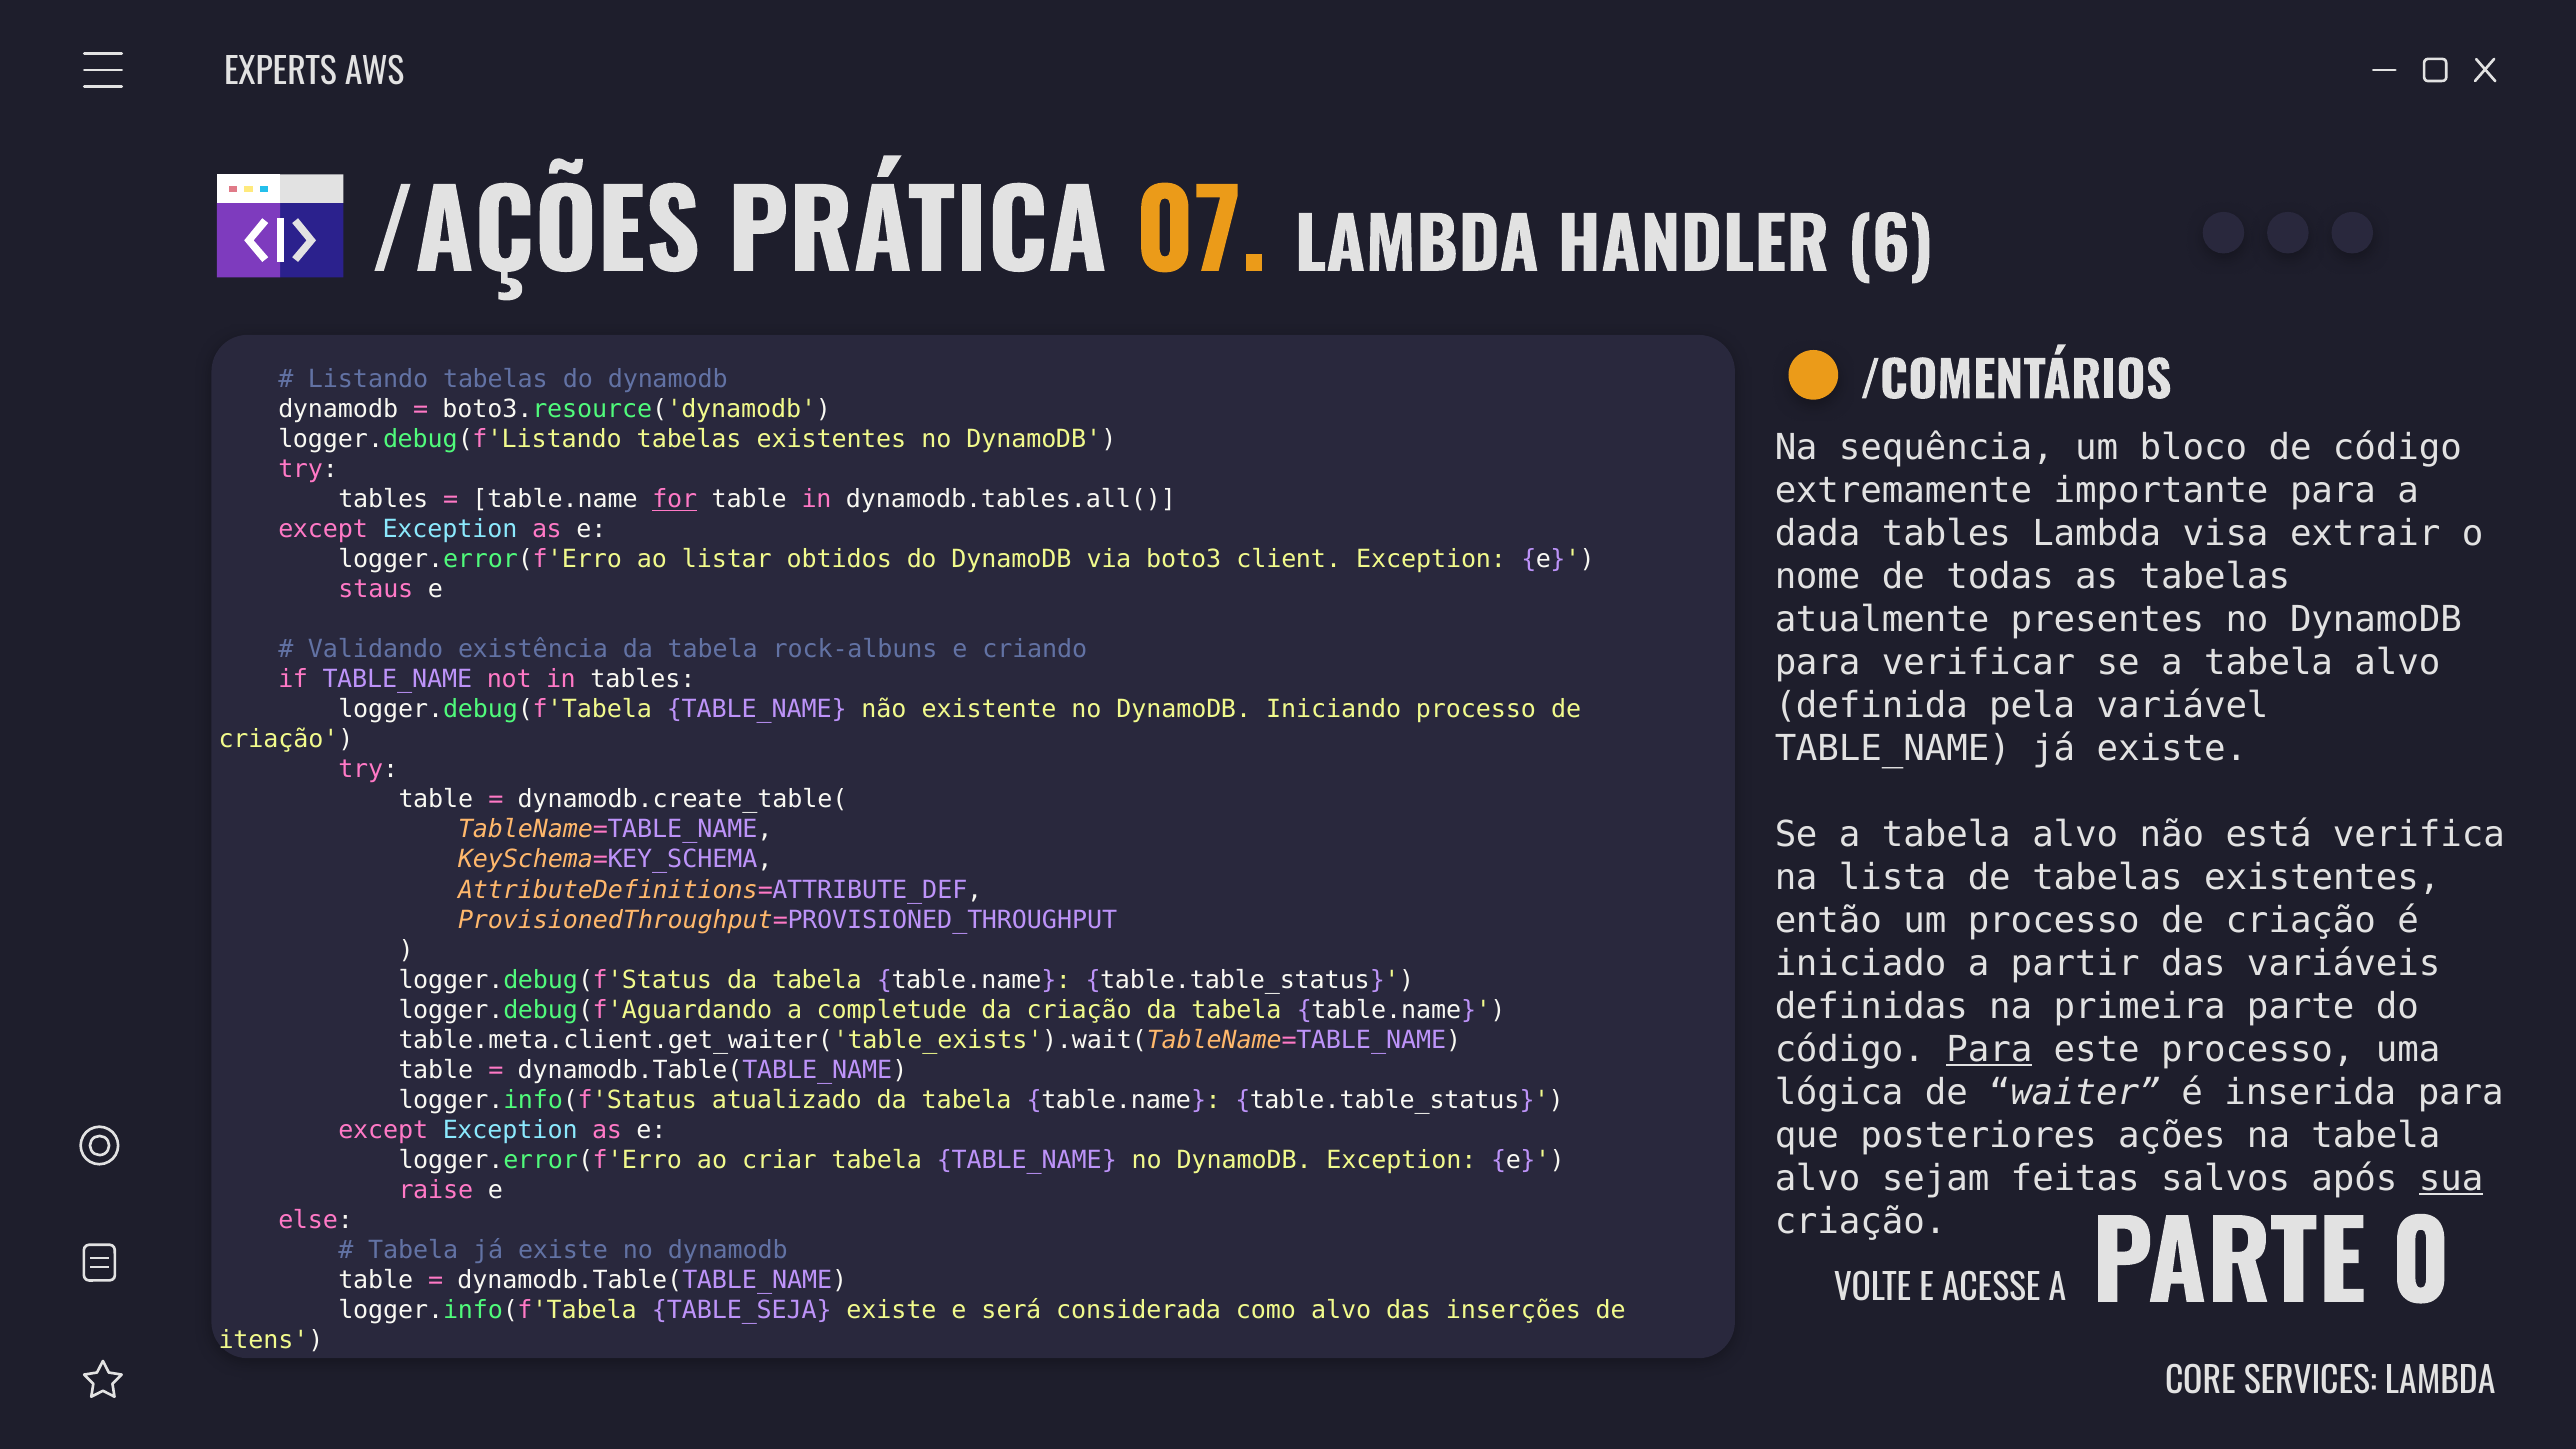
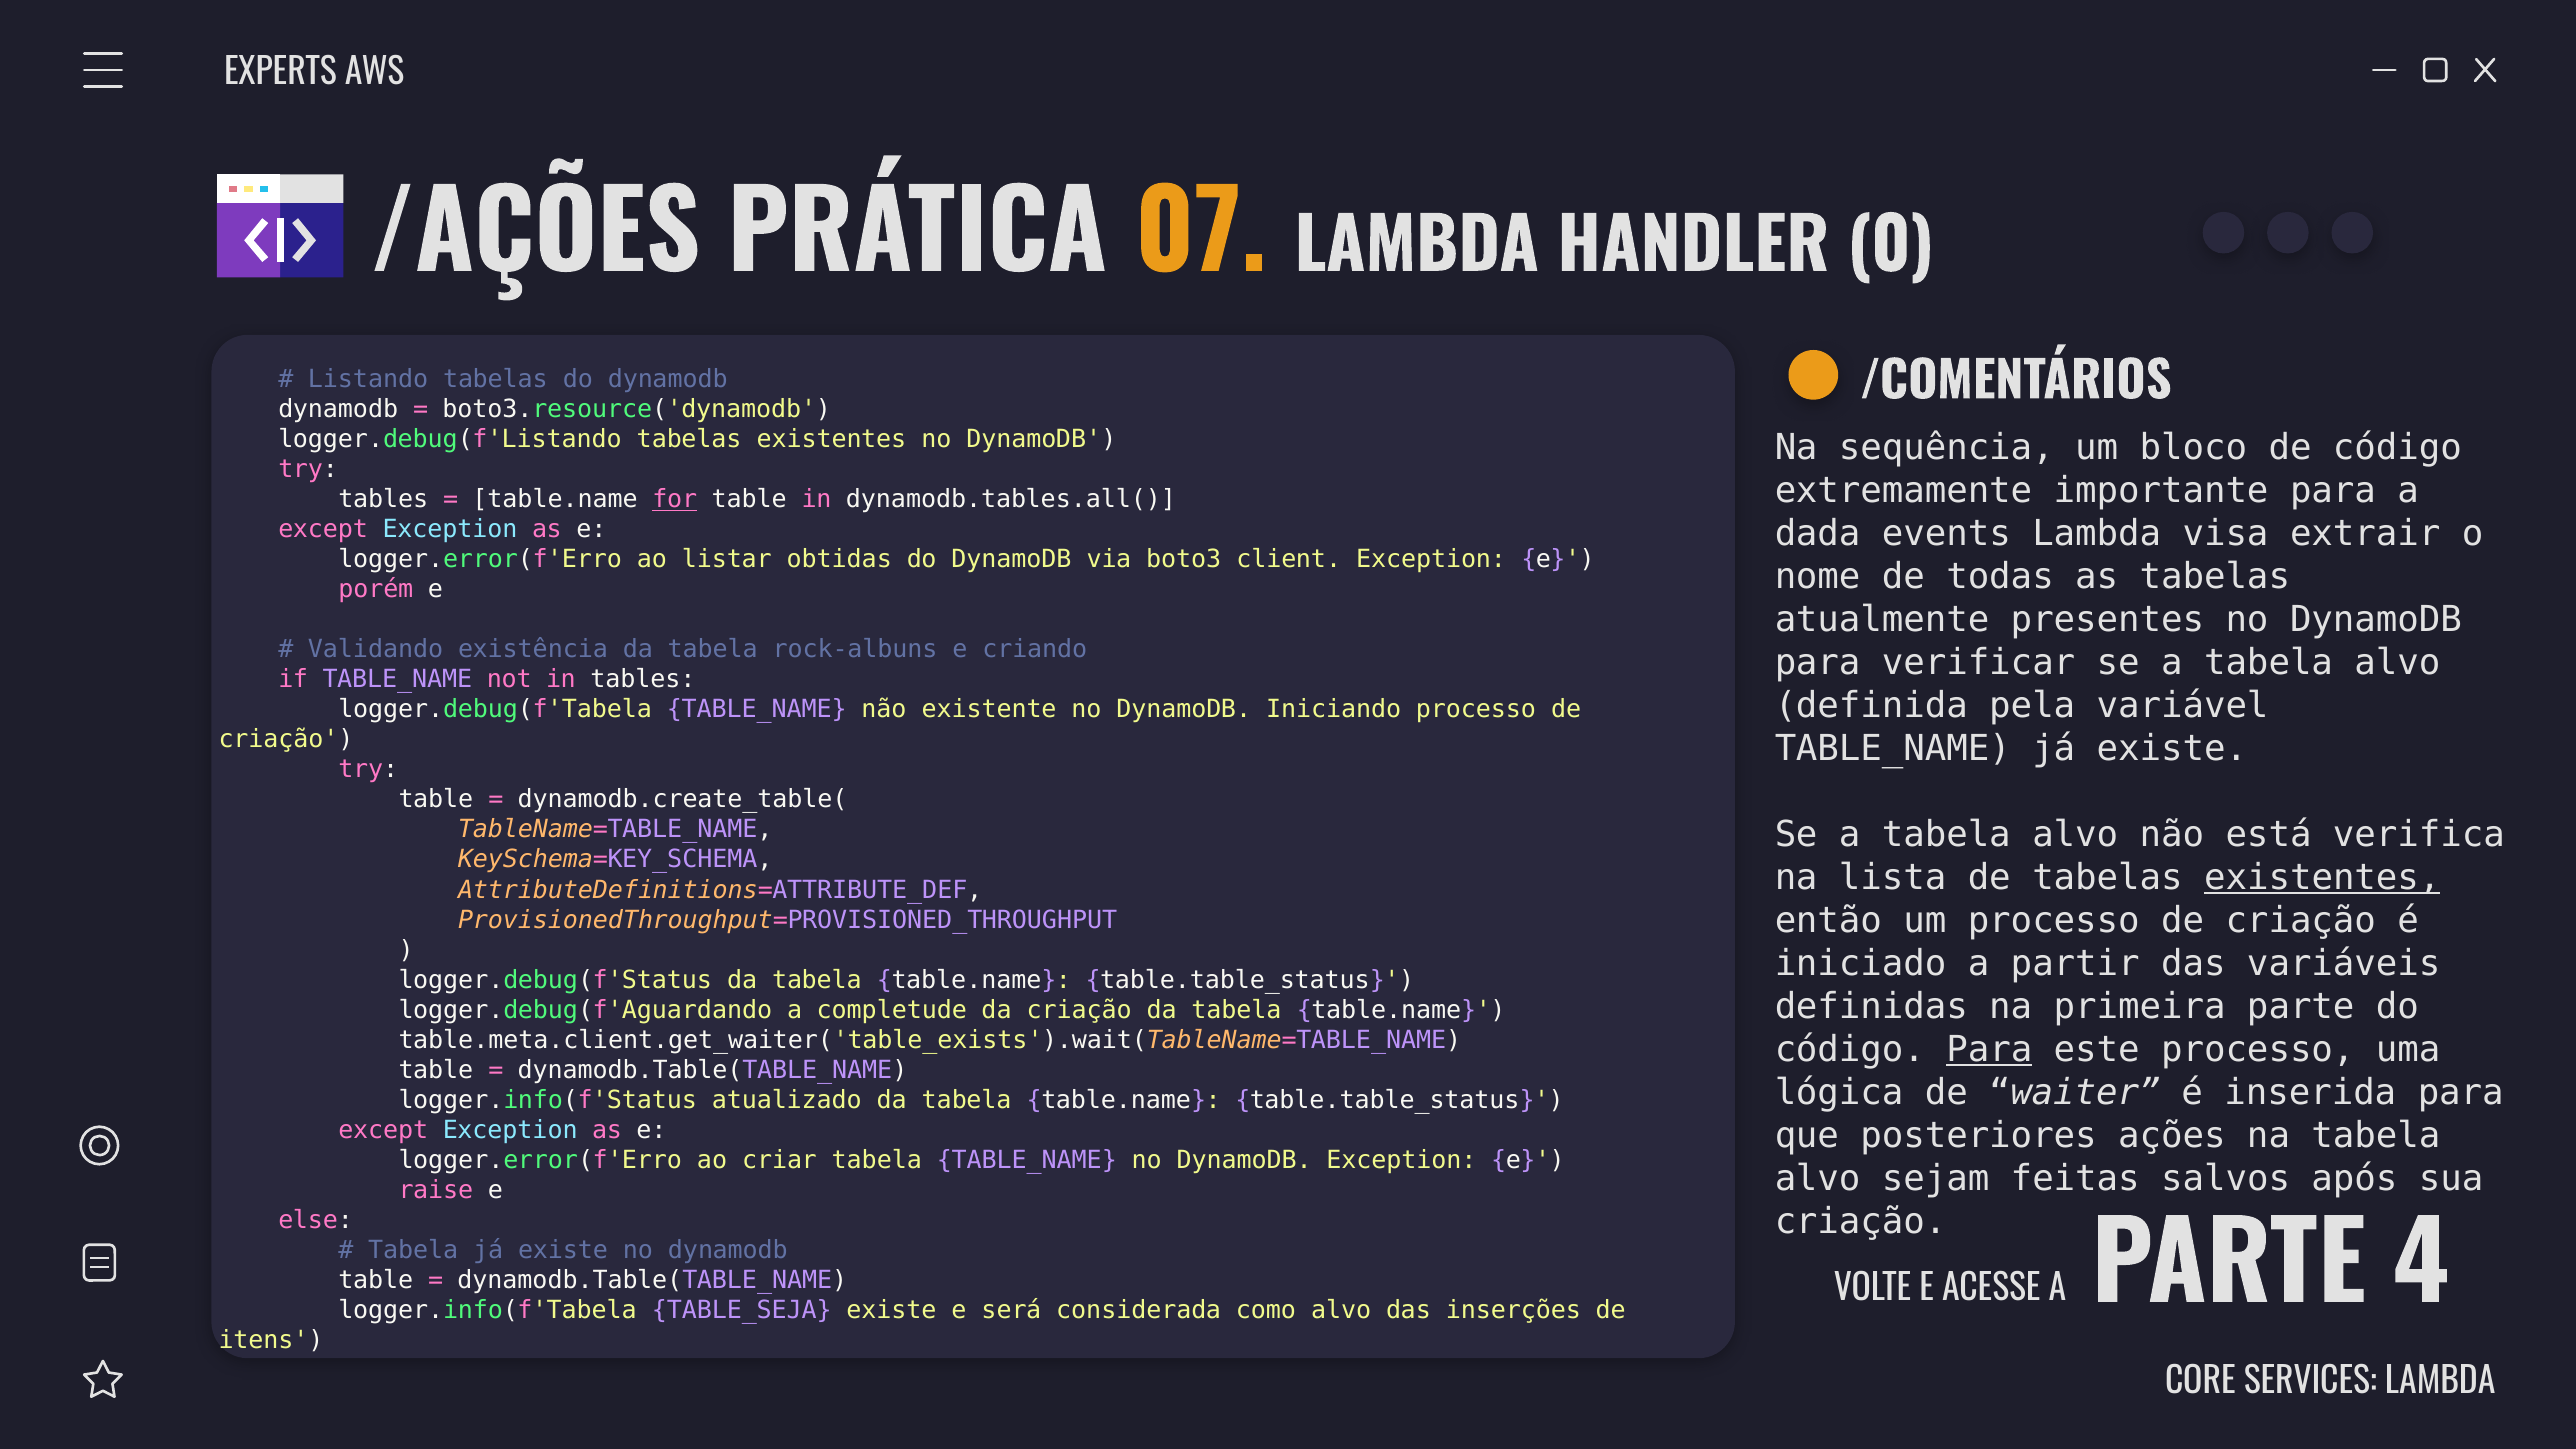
6: 6 -> 0
dada tables: tables -> events
obtidos: obtidos -> obtidas
staus: staus -> porém
existentes at (2322, 878) underline: none -> present
sua underline: present -> none
0: 0 -> 4
